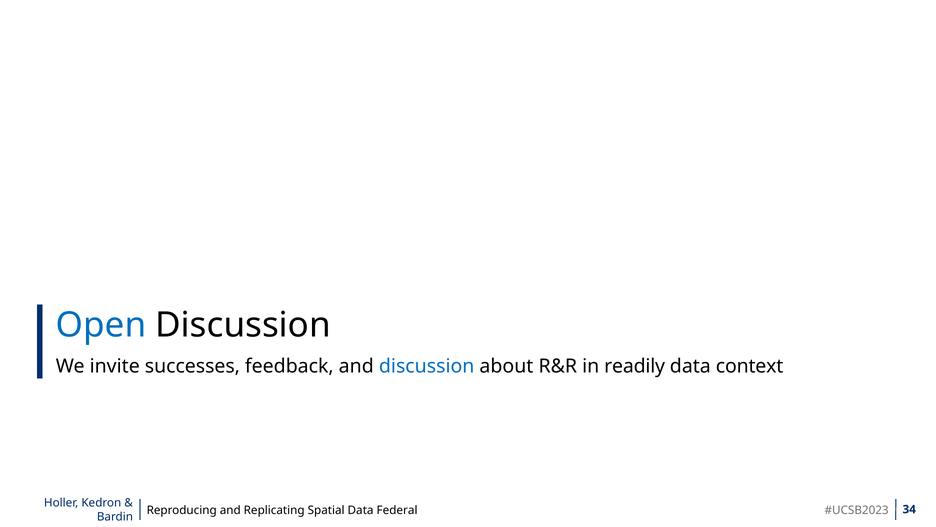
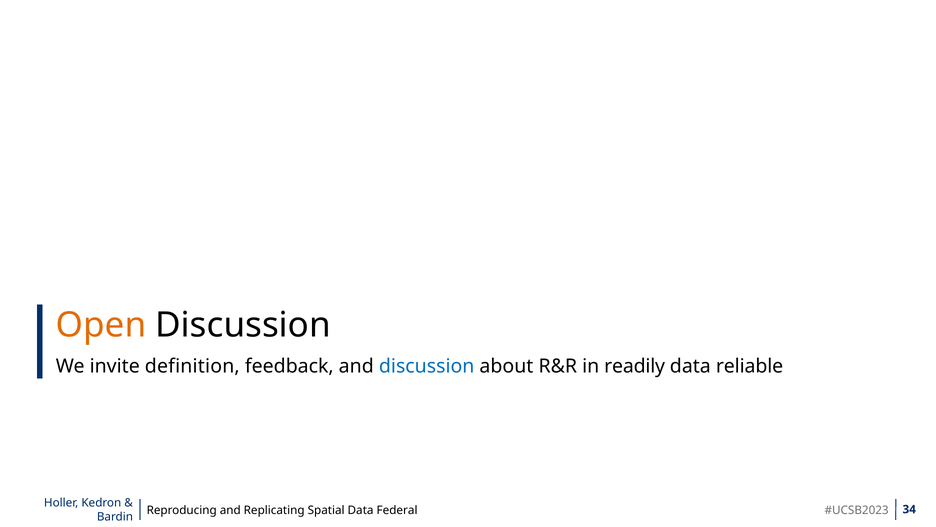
Open colour: blue -> orange
successes: successes -> definition
context: context -> reliable
